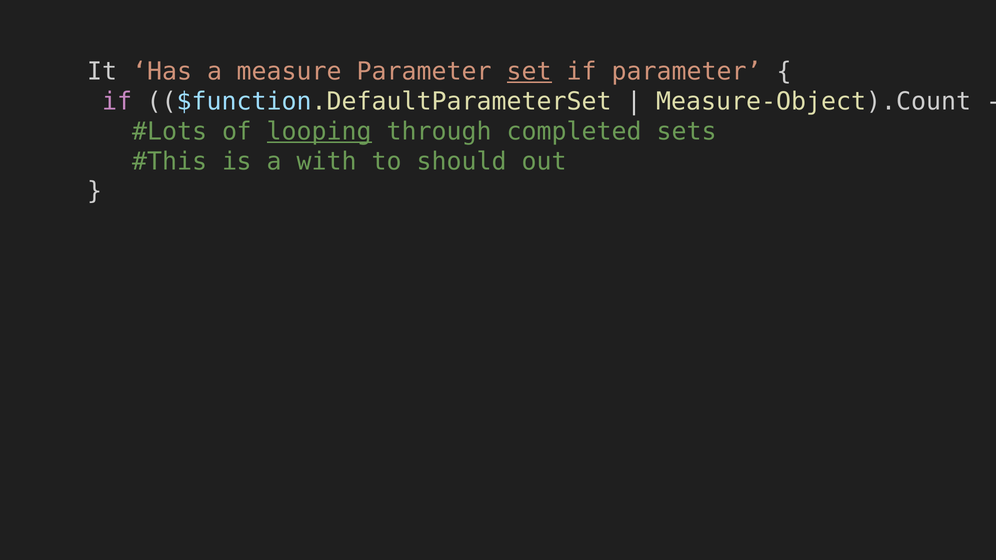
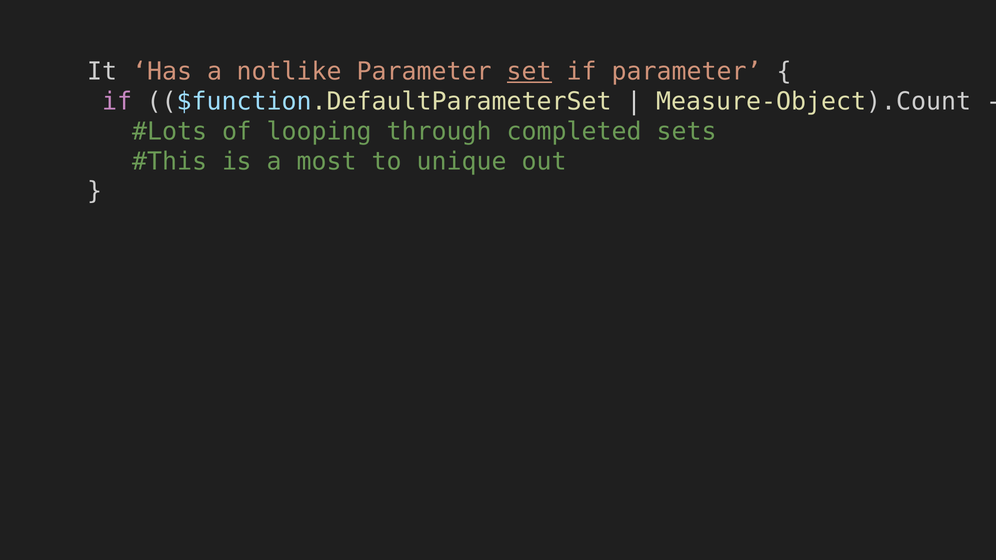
measure: measure -> notlike
looping underline: present -> none
with: with -> most
should: should -> unique
